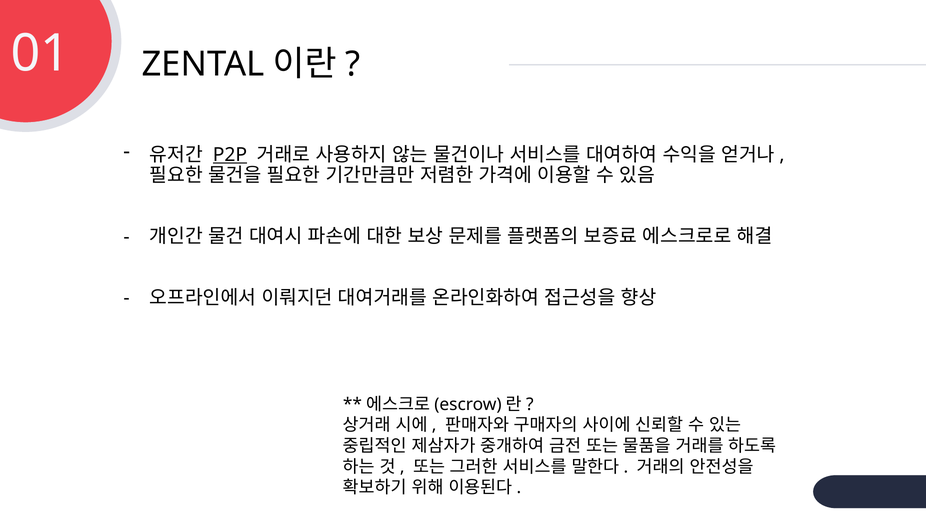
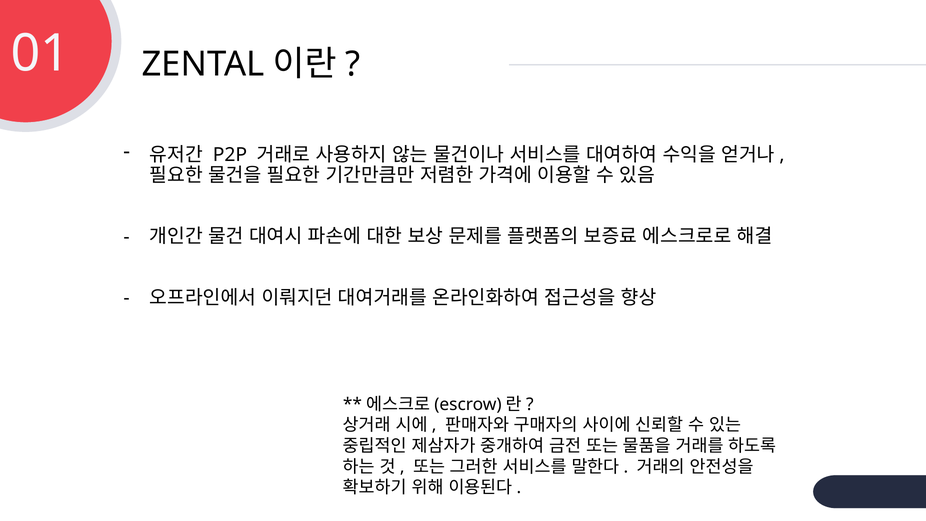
P2P underline: present -> none
